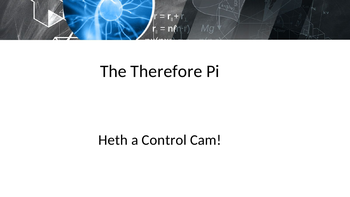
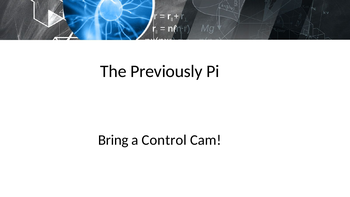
Therefore: Therefore -> Previously
Heth: Heth -> Bring
